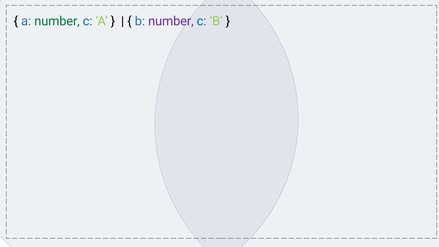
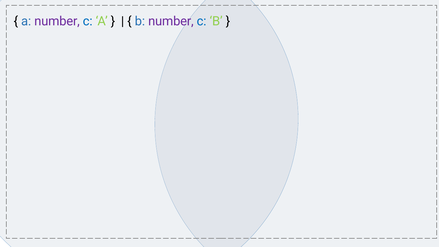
number at (57, 21) colour: green -> purple
